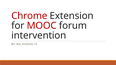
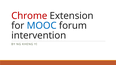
MOOC colour: red -> blue
